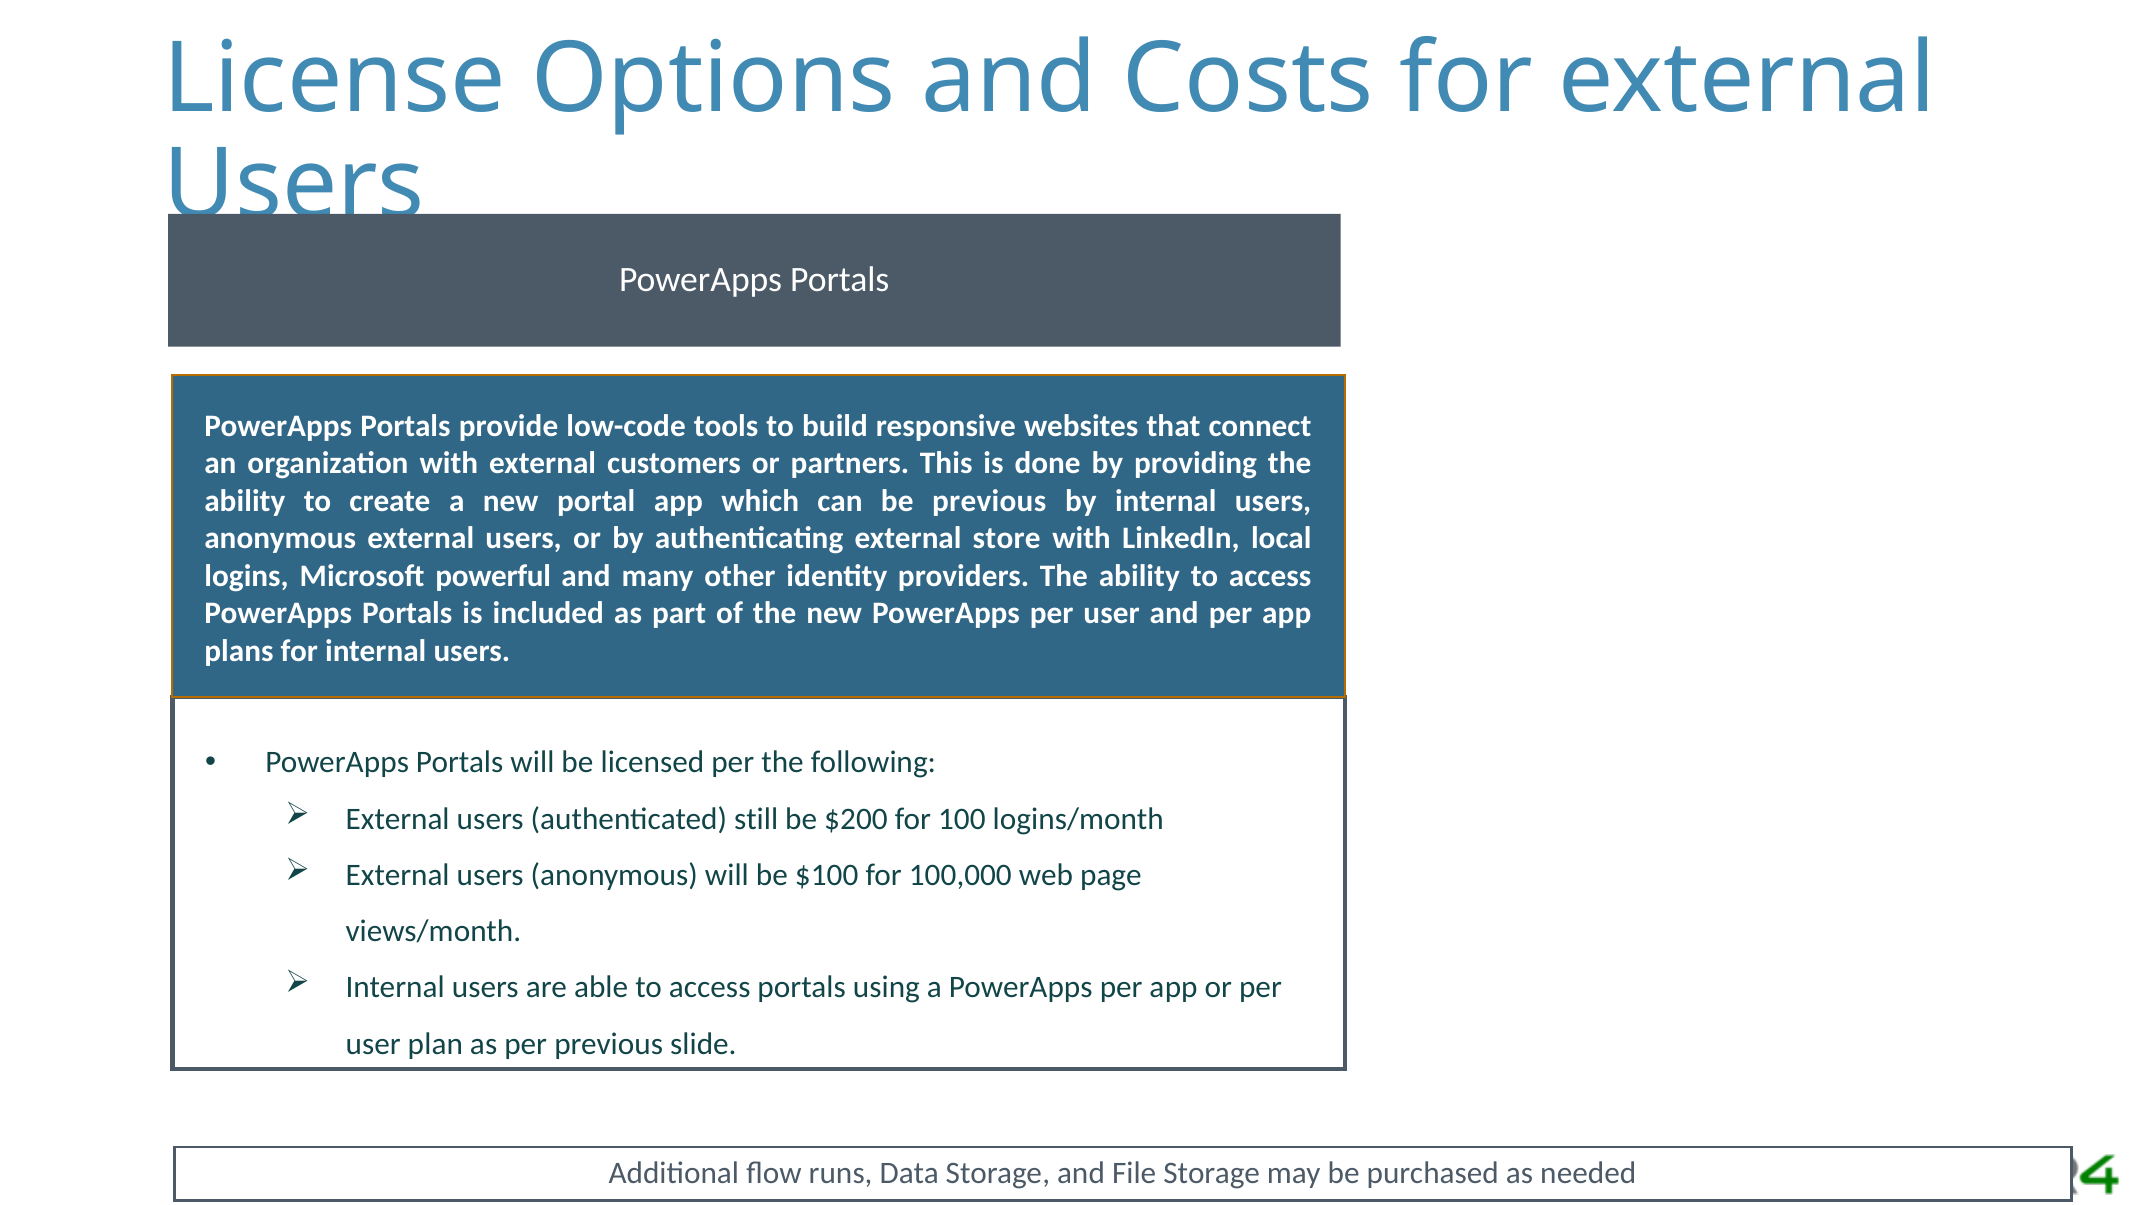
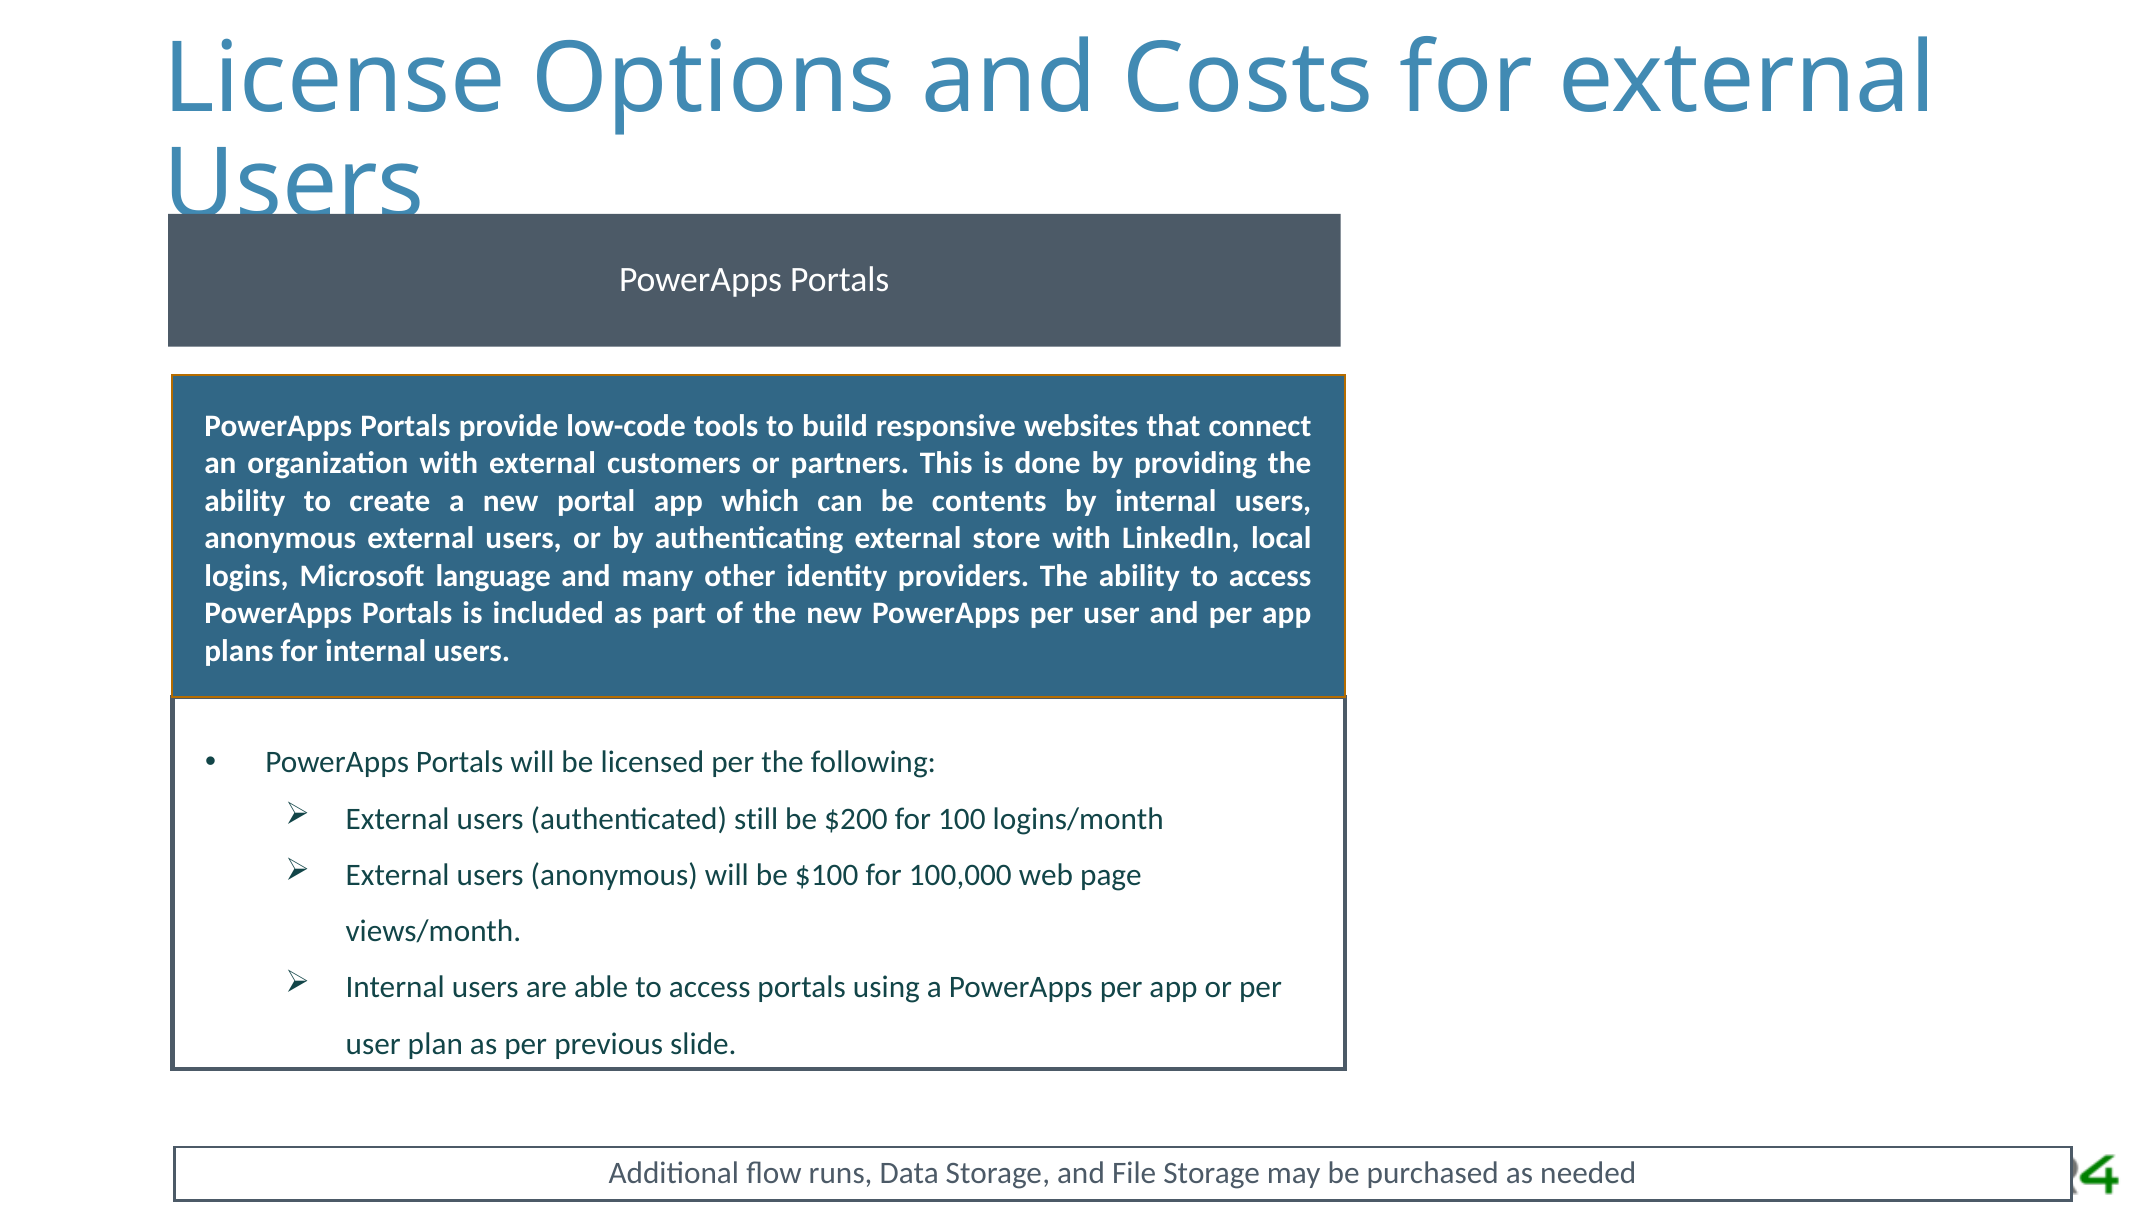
be previous: previous -> contents
powerful: powerful -> language
